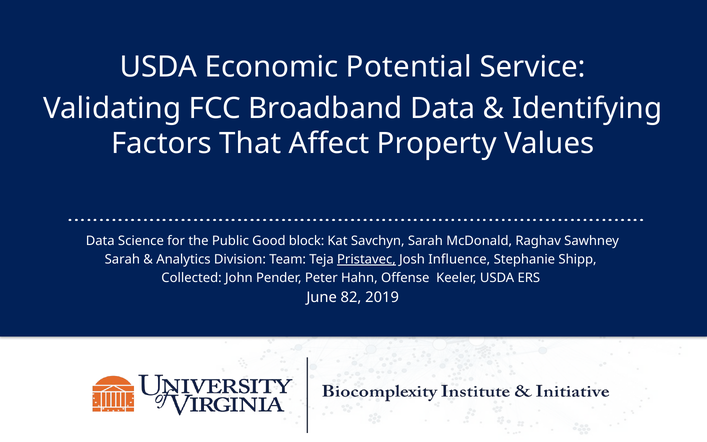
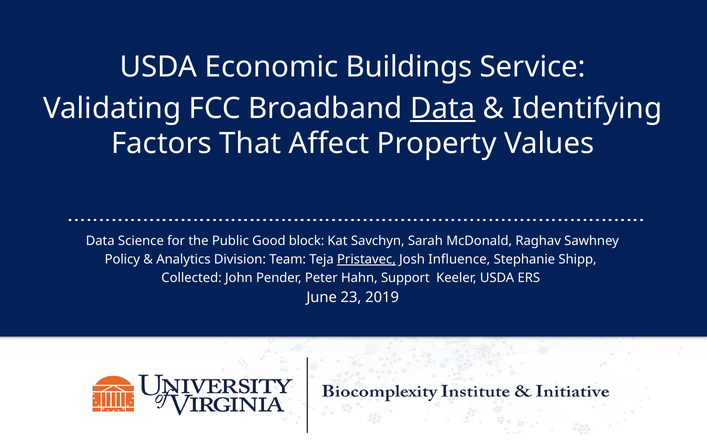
Potential: Potential -> Buildings
Data at (443, 108) underline: none -> present
Sarah at (122, 259): Sarah -> Policy
Offense: Offense -> Support
82: 82 -> 23
